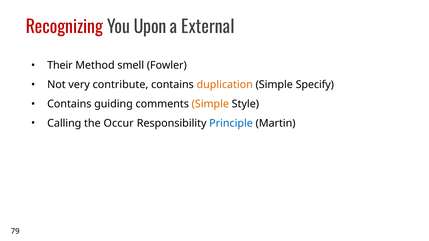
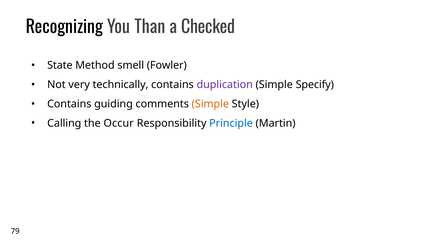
Recognizing colour: red -> black
Upon: Upon -> Than
External: External -> Checked
Their: Their -> State
contribute: contribute -> technically
duplication colour: orange -> purple
